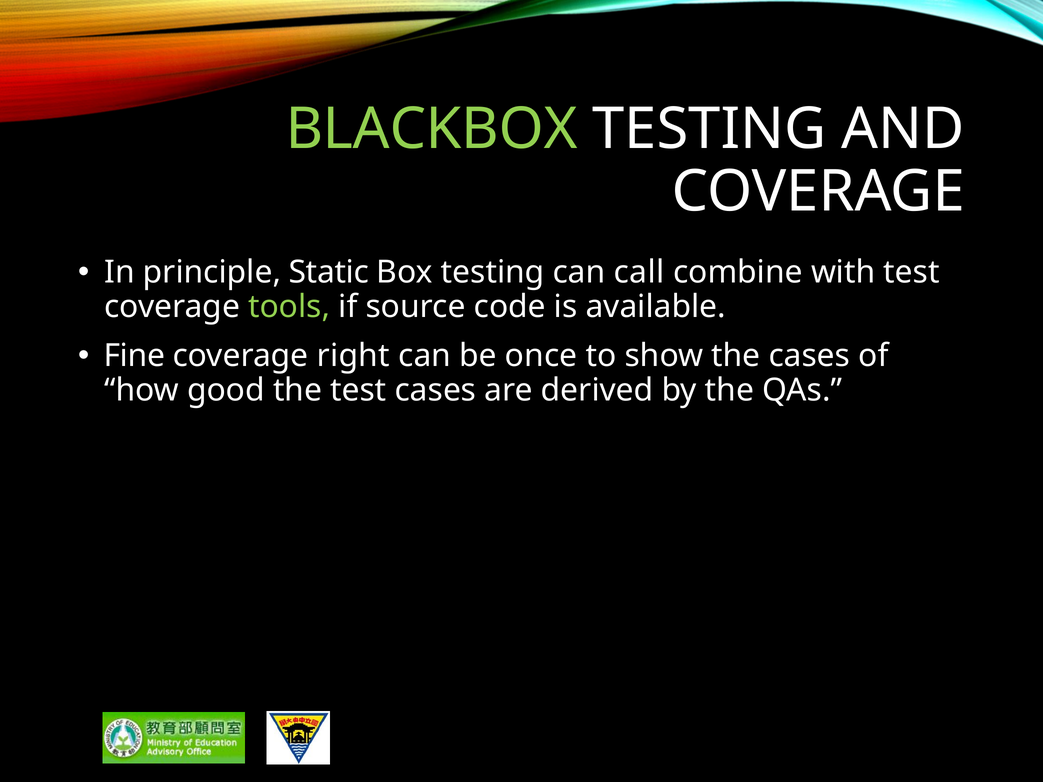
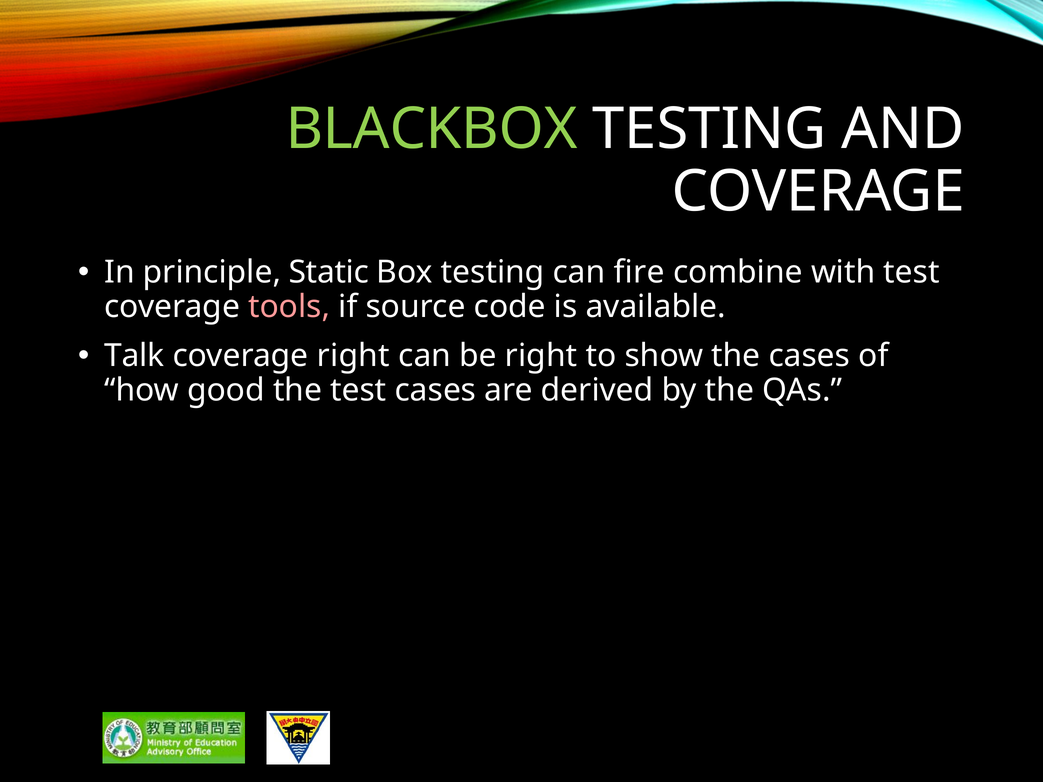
call: call -> fire
tools colour: light green -> pink
Fine: Fine -> Talk
be once: once -> right
